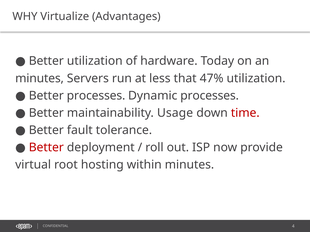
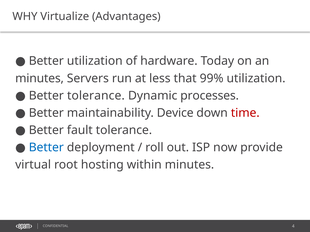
47%: 47% -> 99%
Better processes: processes -> tolerance
Usage: Usage -> Device
Better at (46, 148) colour: red -> blue
